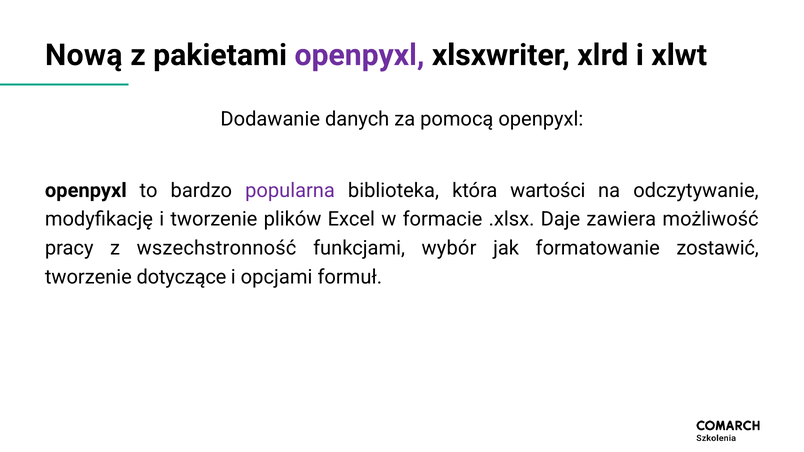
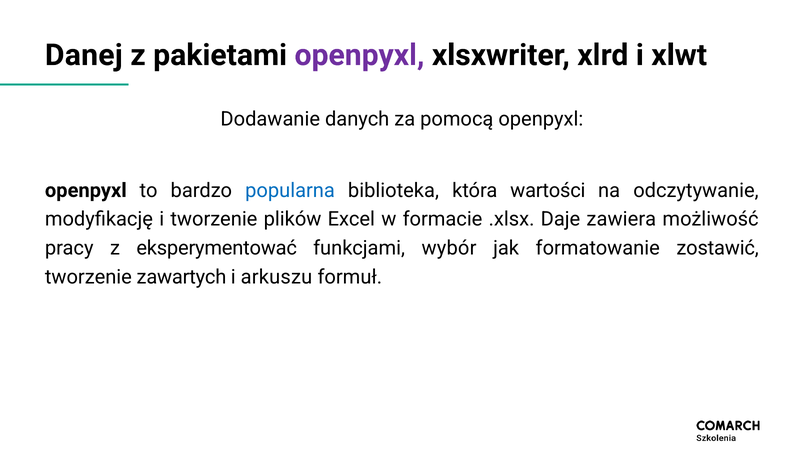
Nową: Nową -> Danej
popularna colour: purple -> blue
wszechstronność: wszechstronność -> eksperymentować
dotyczące: dotyczące -> zawartych
opcjami: opcjami -> arkuszu
